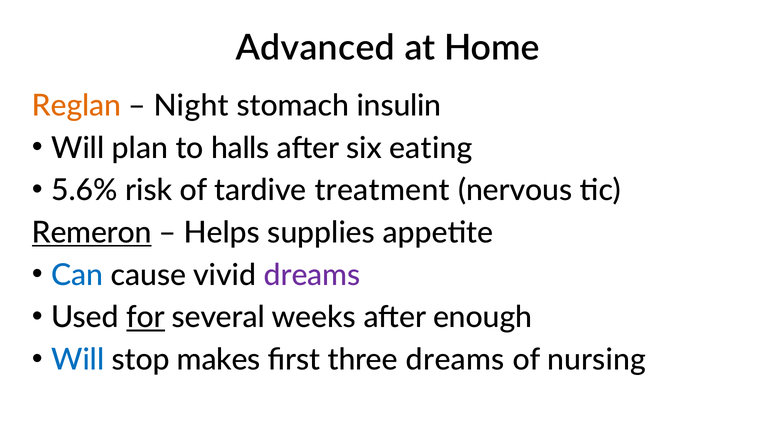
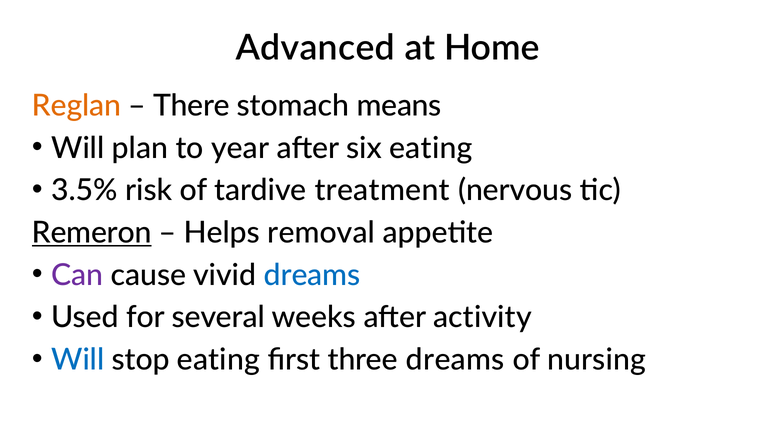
Night: Night -> There
insulin: insulin -> means
halls: halls -> year
5.6%: 5.6% -> 3.5%
supplies: supplies -> removal
Can colour: blue -> purple
dreams at (312, 275) colour: purple -> blue
for underline: present -> none
enough: enough -> activity
stop makes: makes -> eating
